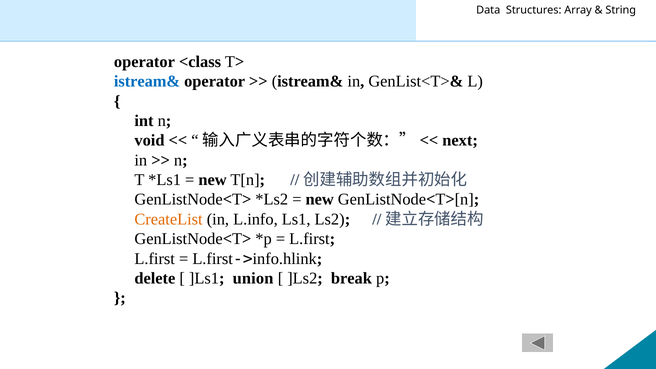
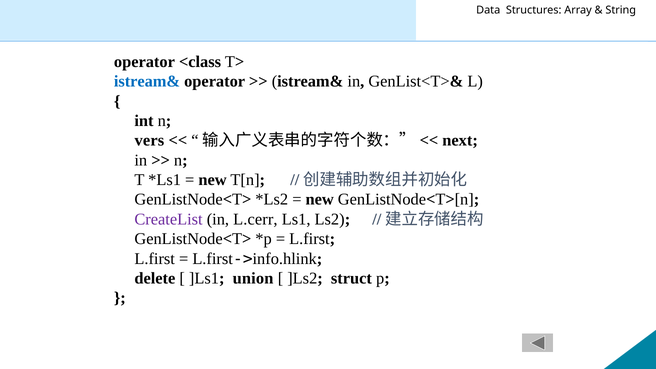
void: void -> vers
CreateList colour: orange -> purple
L.info: L.info -> L.cerr
break: break -> struct
